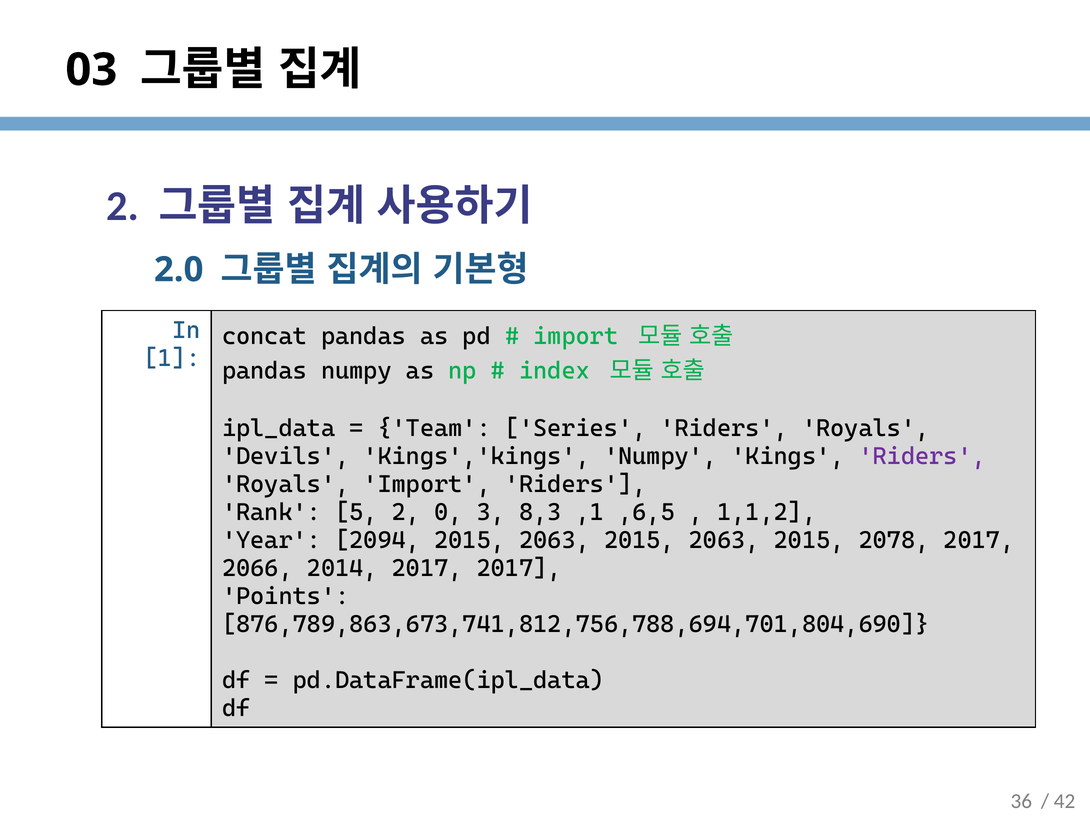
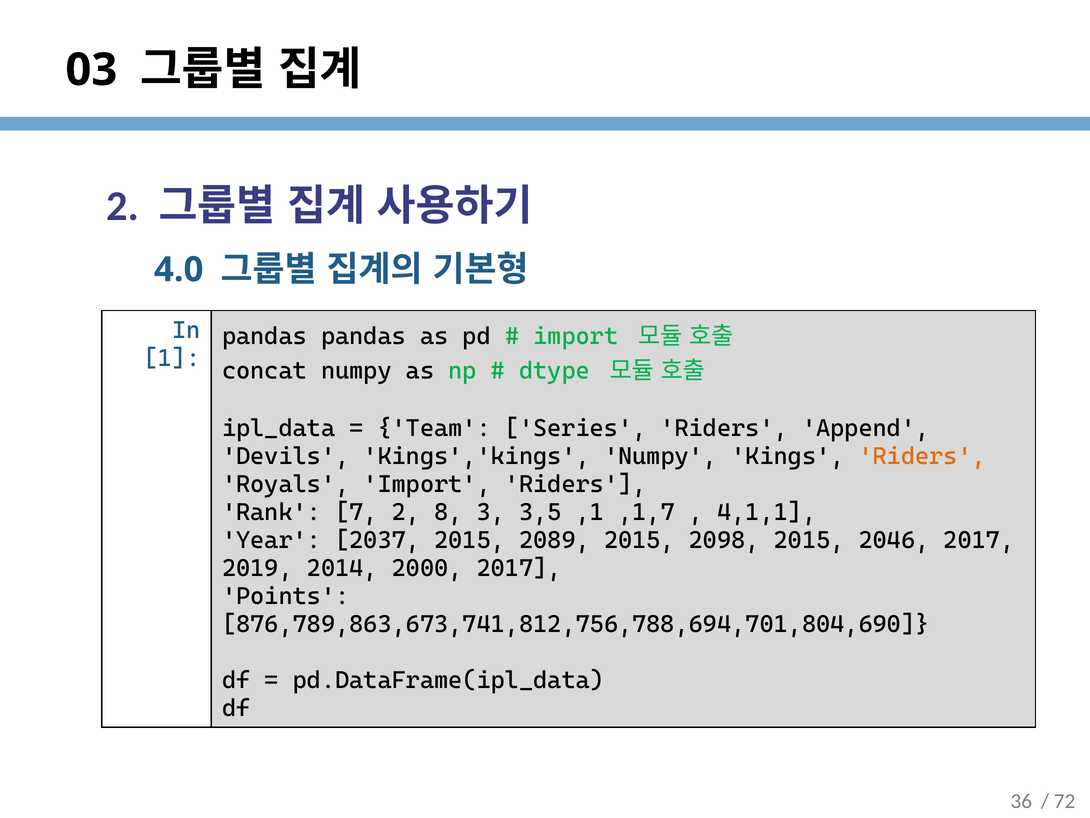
2.0: 2.0 -> 4.0
concat at (264, 336): concat -> pandas
pandas at (264, 371): pandas -> concat
index: index -> dtype
Royals at (866, 428): Royals -> Append
Riders at (922, 456) colour: purple -> orange
5: 5 -> 7
0: 0 -> 8
8,3: 8,3 -> 3,5
,6,5: ,6,5 -> ,1,7
1,1,2: 1,1,2 -> 4,1,1
2094: 2094 -> 2037
2063 at (554, 540): 2063 -> 2089
2063 at (724, 540): 2063 -> 2098
2078: 2078 -> 2046
2066: 2066 -> 2019
2014 2017: 2017 -> 2000
42: 42 -> 72
